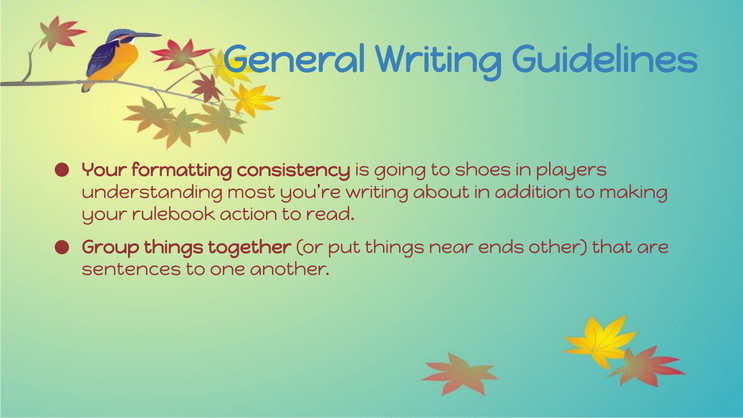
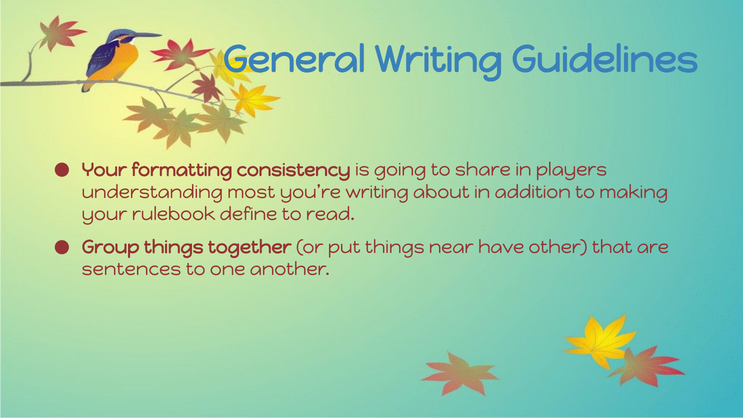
shoes: shoes -> share
action: action -> define
ends: ends -> have
